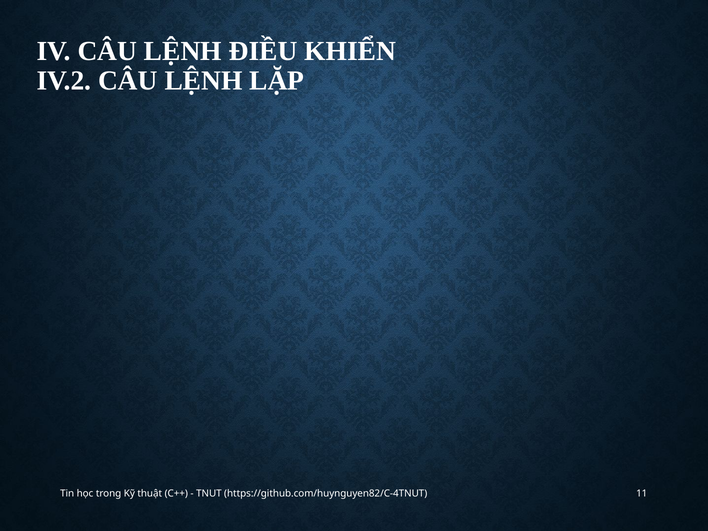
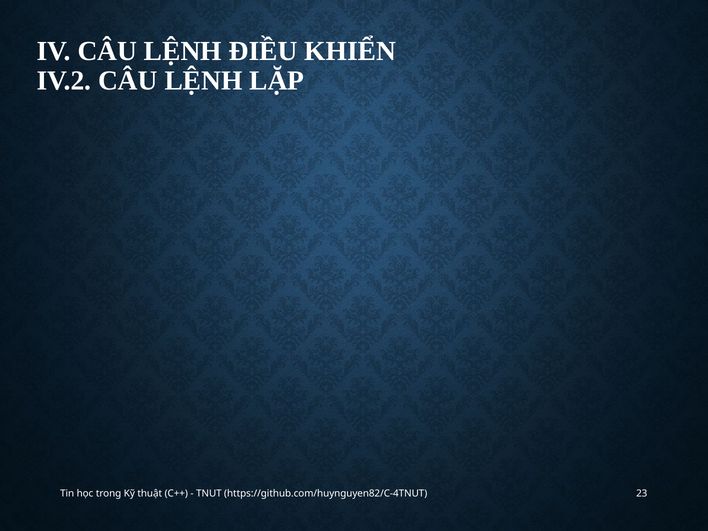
11: 11 -> 23
